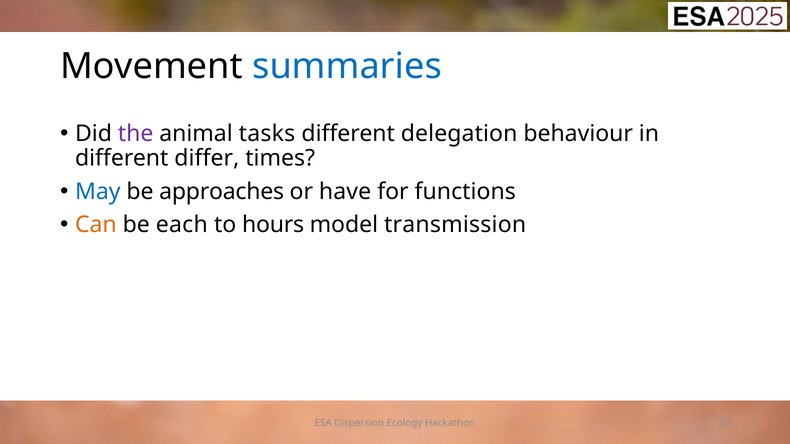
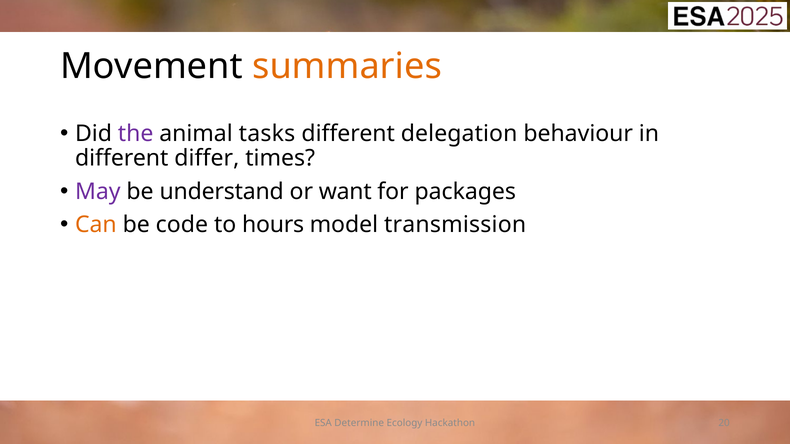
summaries colour: blue -> orange
May colour: blue -> purple
approaches: approaches -> understand
have: have -> want
functions: functions -> packages
each: each -> code
Dispersion: Dispersion -> Determine
